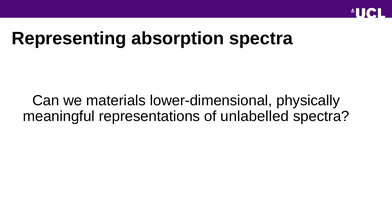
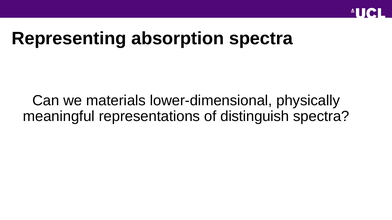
unlabelled: unlabelled -> distinguish
